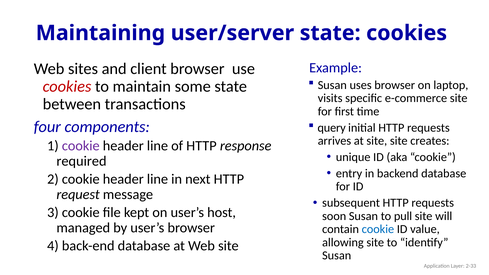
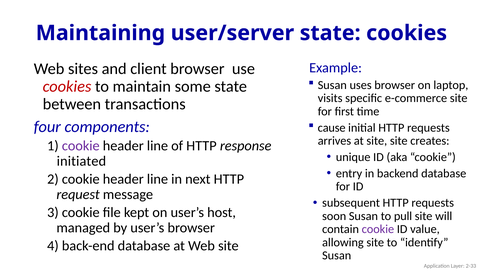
query: query -> cause
required: required -> initiated
cookie at (378, 229) colour: blue -> purple
